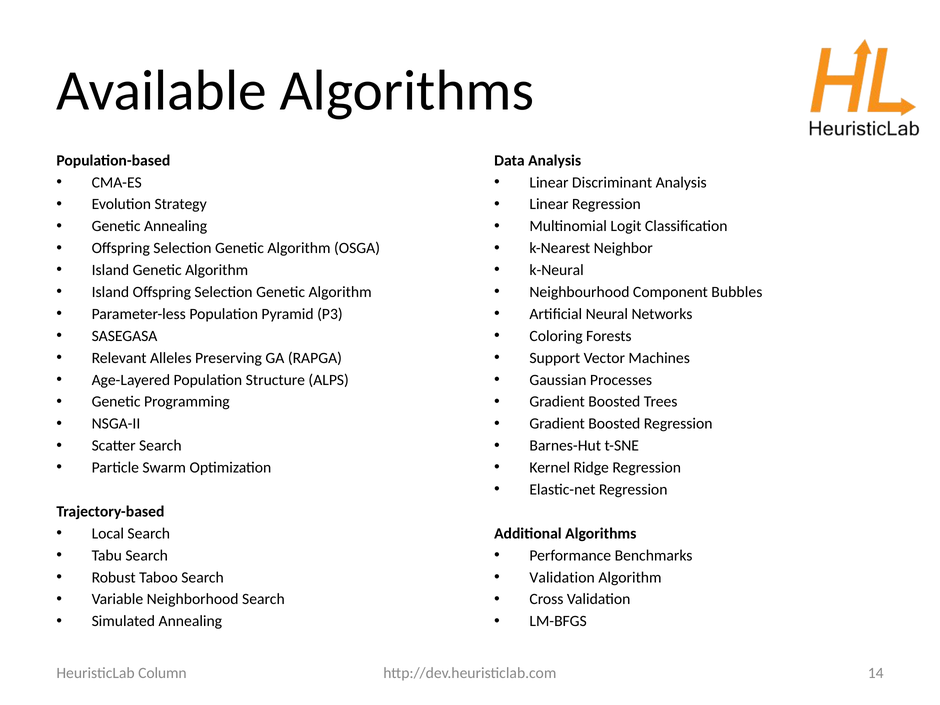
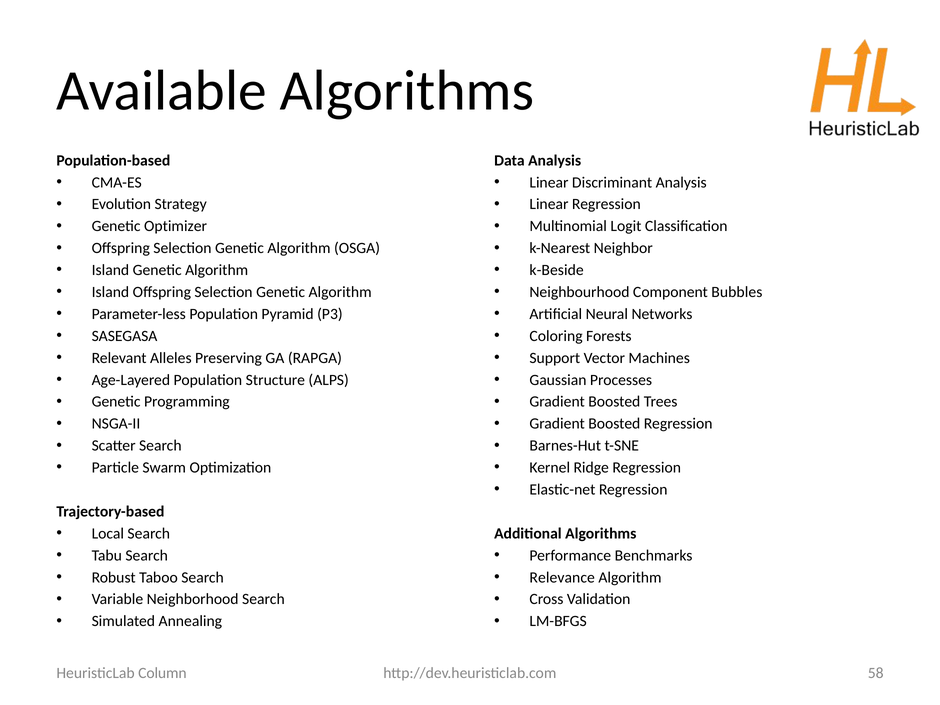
Genetic Annealing: Annealing -> Optimizer
k-Neural: k-Neural -> k-Beside
Validation at (562, 577): Validation -> Relevance
14: 14 -> 58
